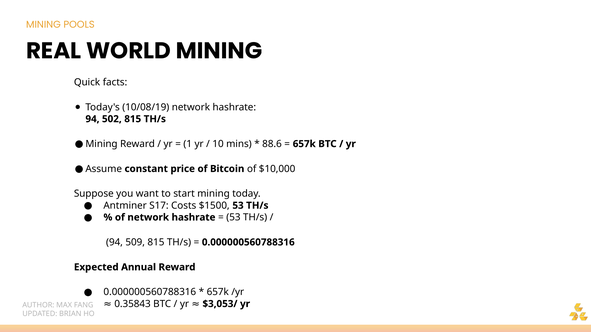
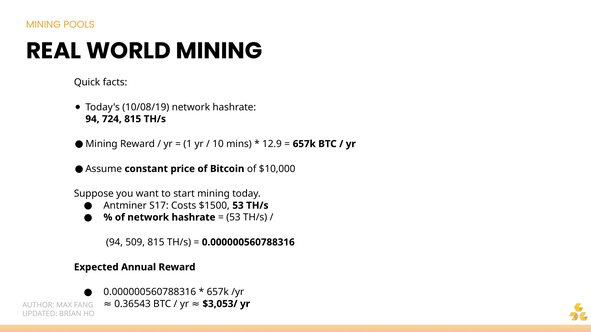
502: 502 -> 724
88.6: 88.6 -> 12.9
0.35843: 0.35843 -> 0.36543
